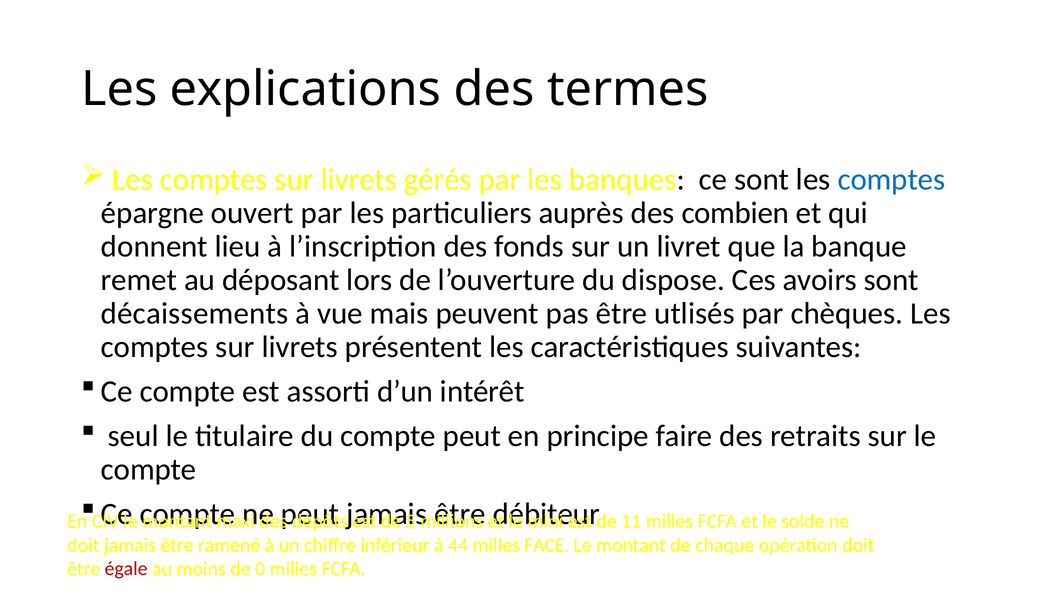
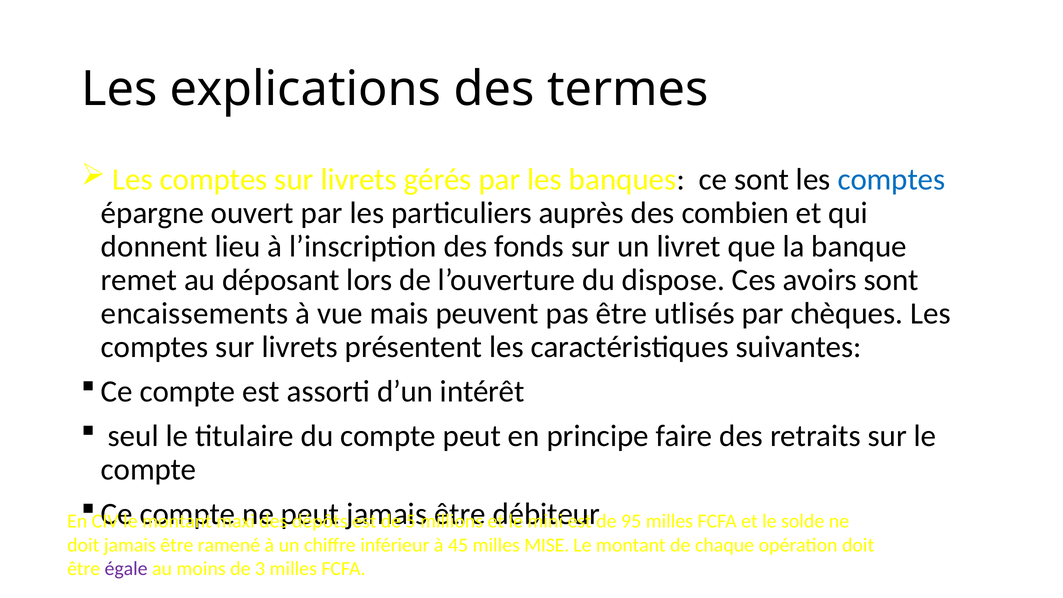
décaissements: décaissements -> encaissements
11: 11 -> 95
44: 44 -> 45
FACE: FACE -> MISE
égale colour: red -> purple
0: 0 -> 3
